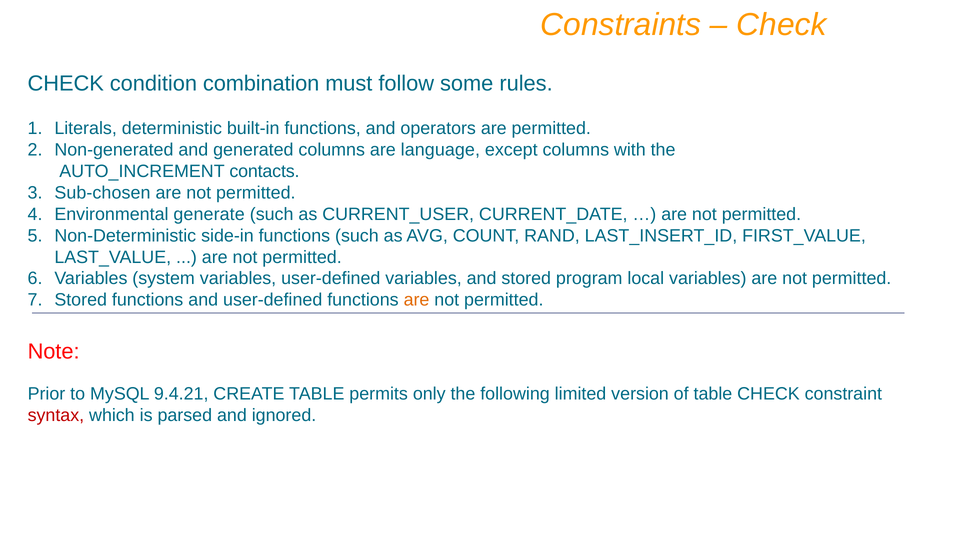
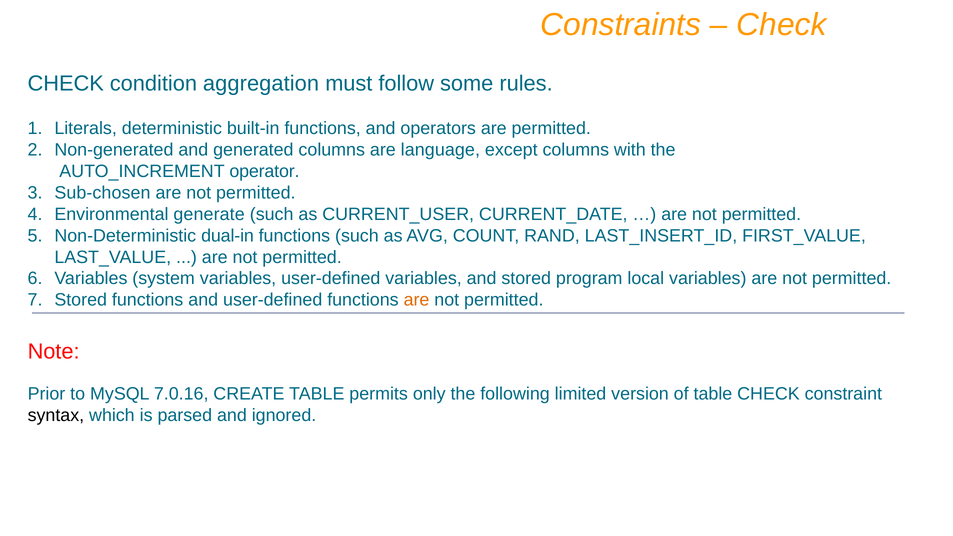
combination: combination -> aggregation
contacts: contacts -> operator
side-in: side-in -> dual-in
9.4.21: 9.4.21 -> 7.0.16
syntax colour: red -> black
